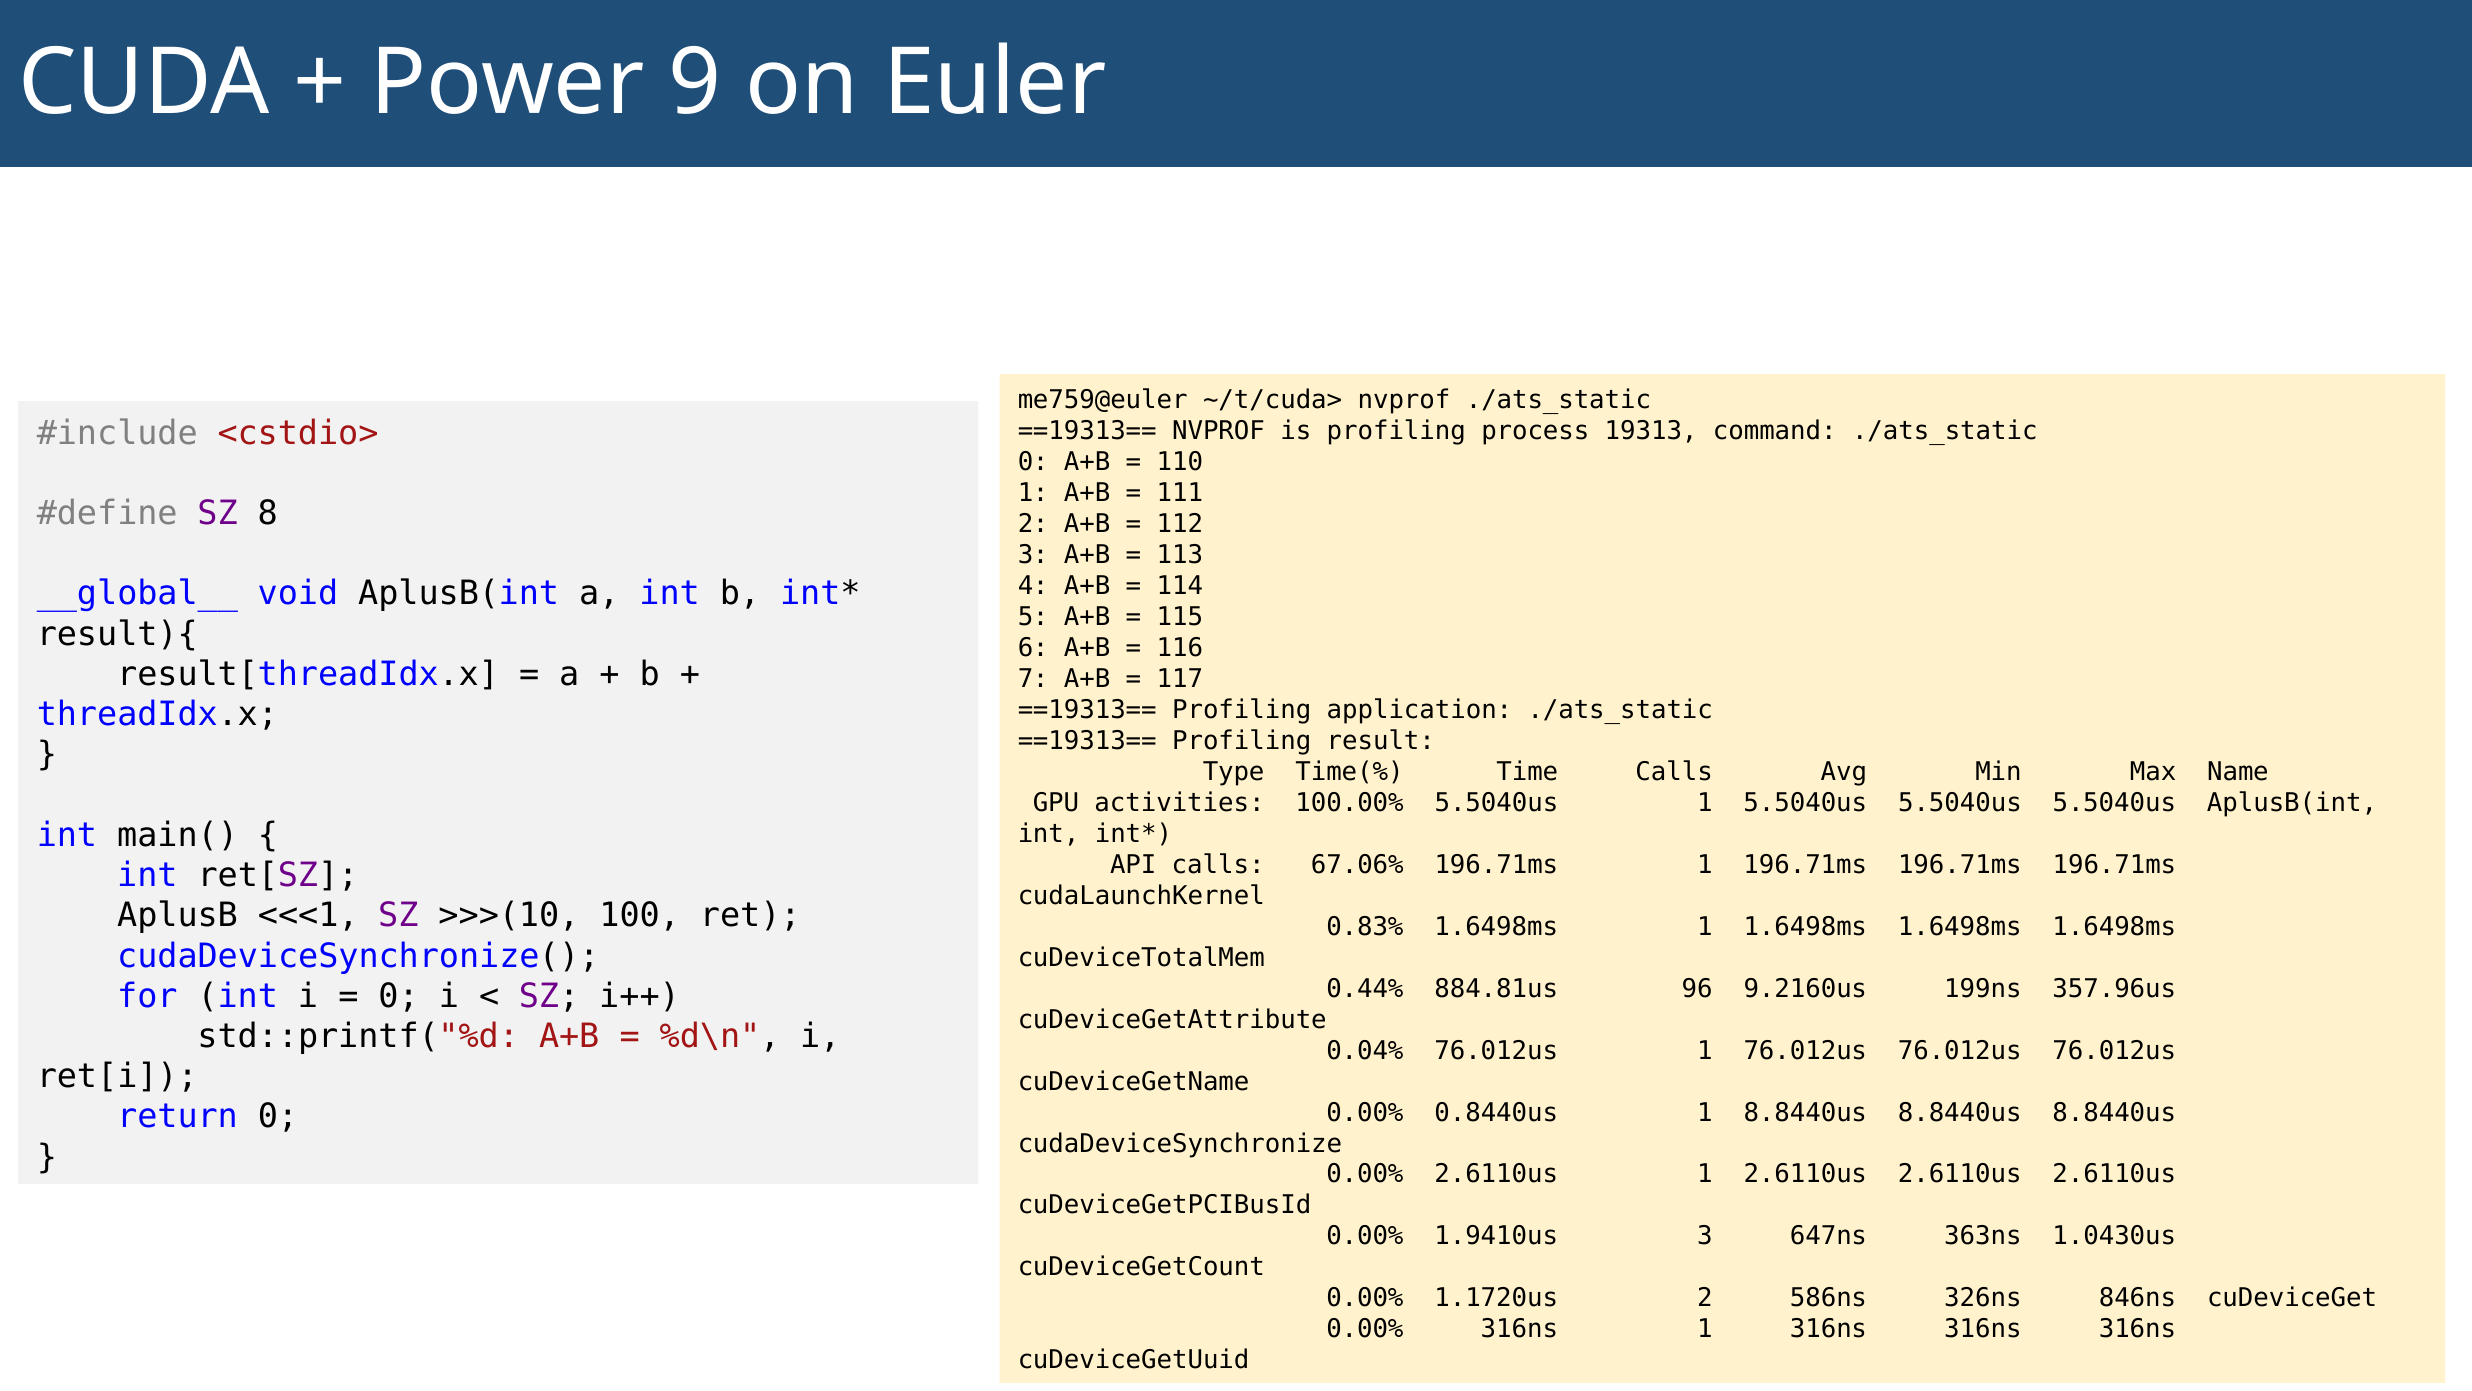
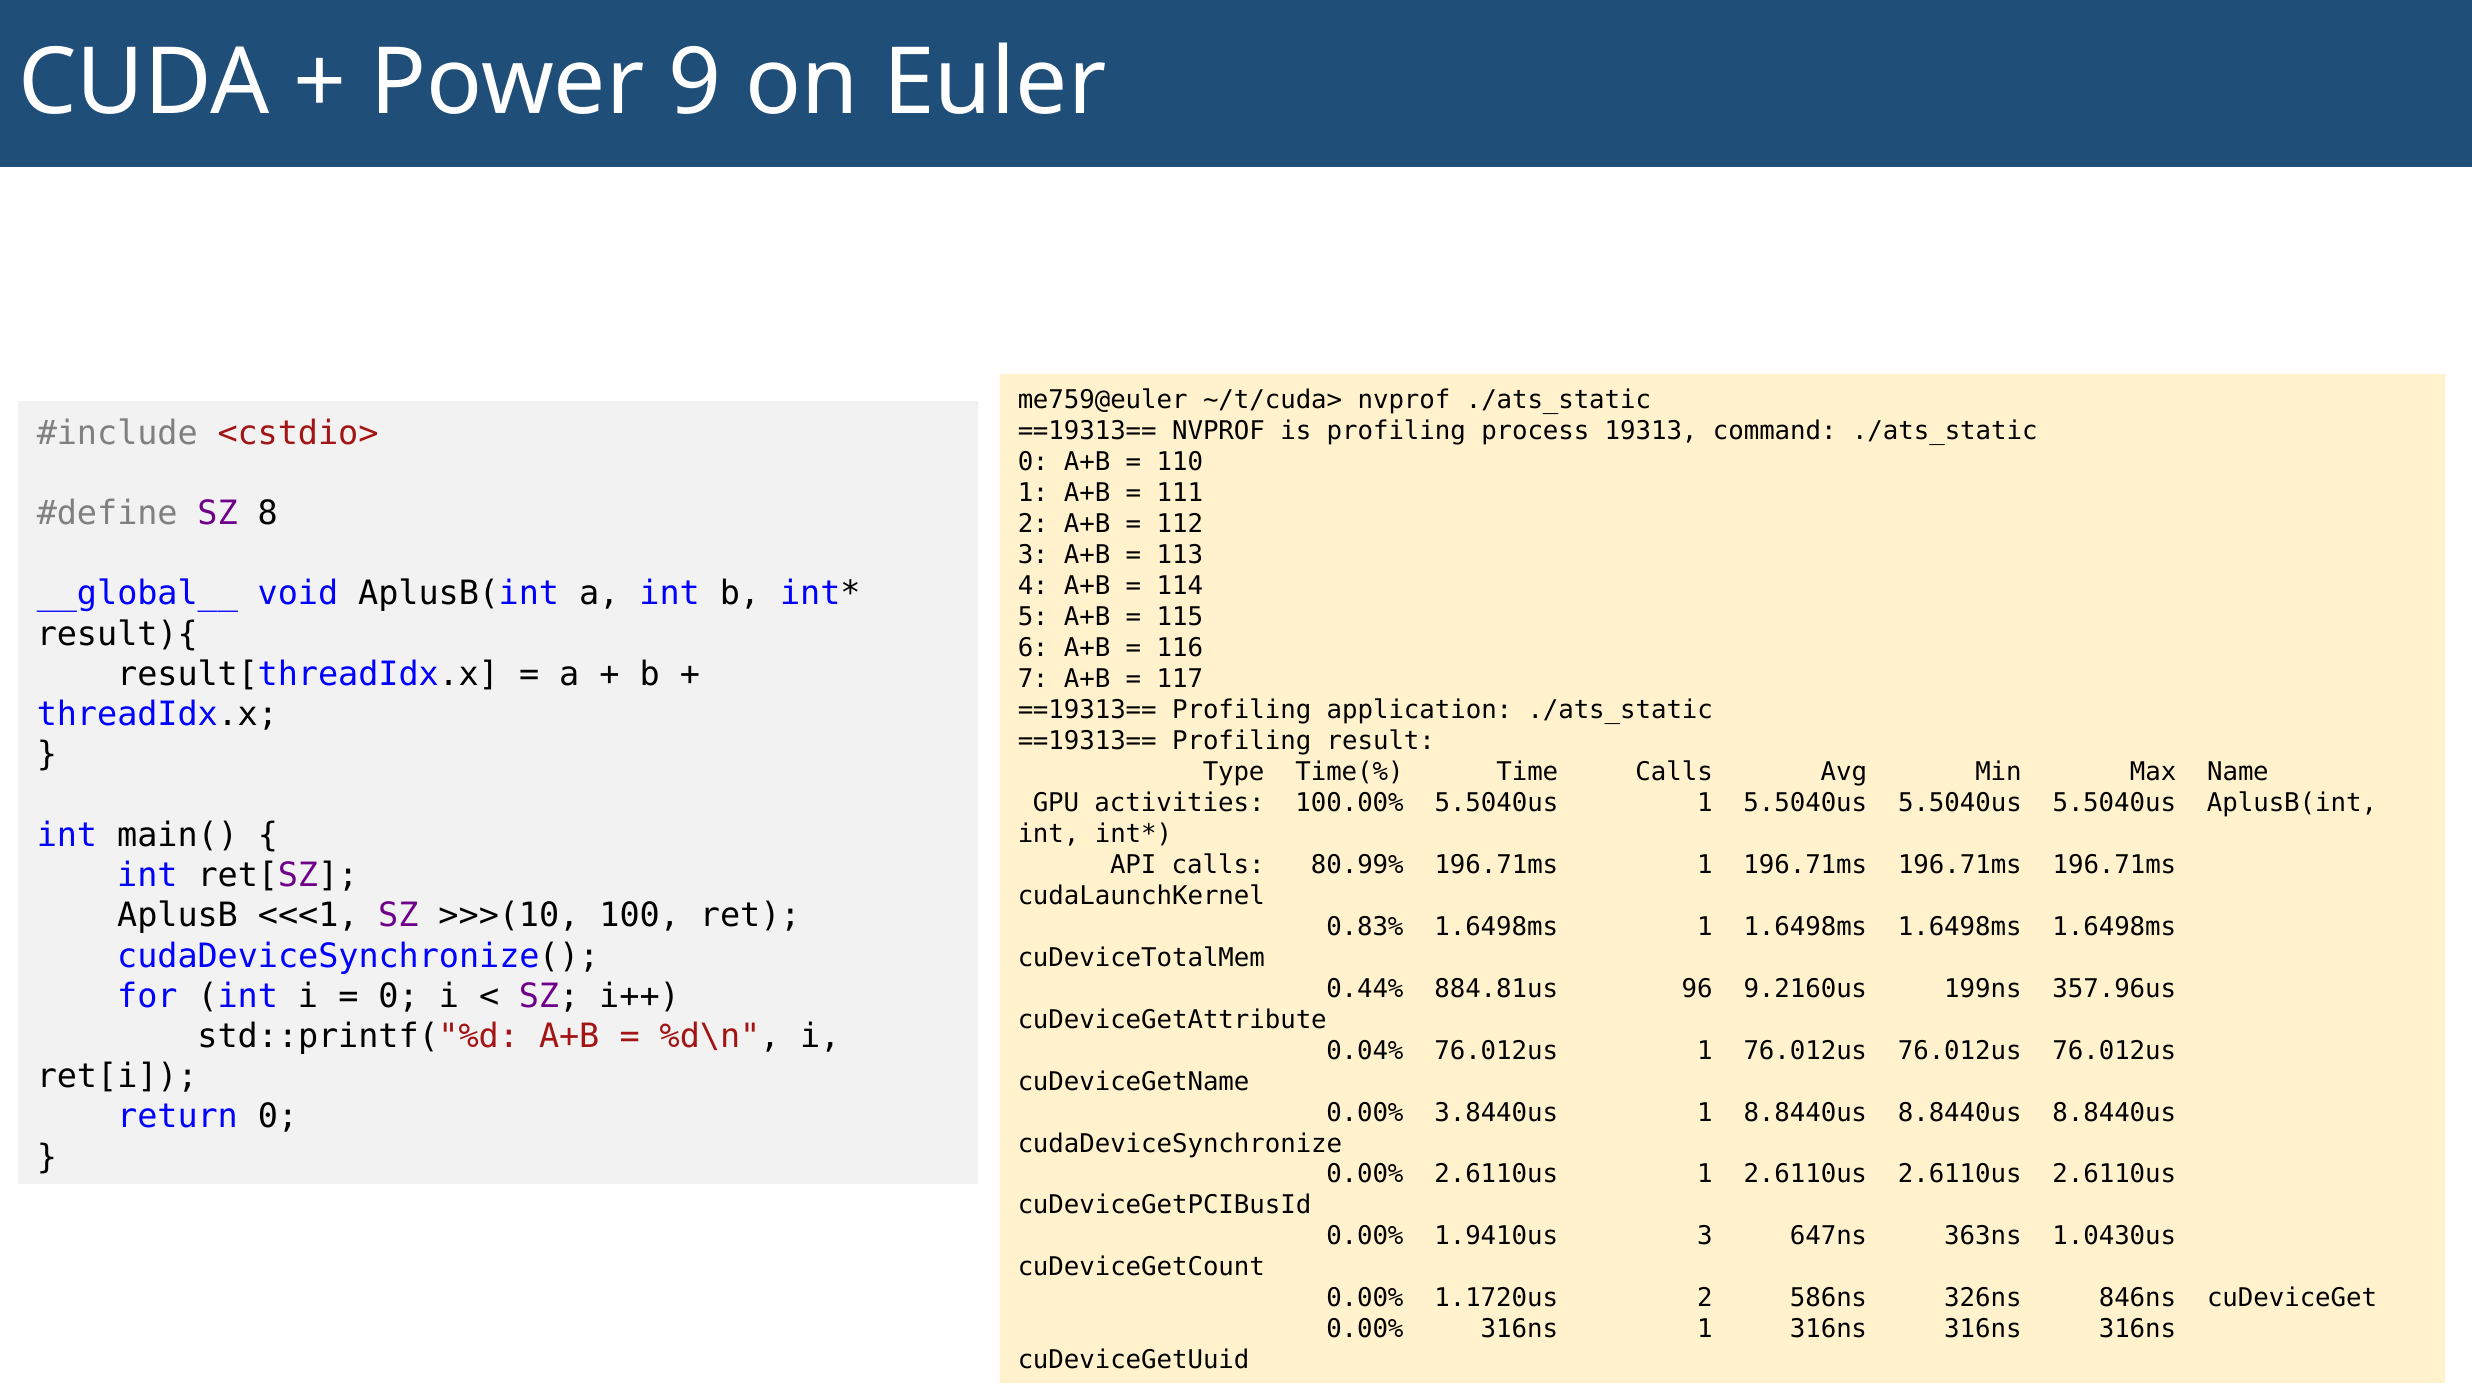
67.06%: 67.06% -> 80.99%
0.8440us: 0.8440us -> 3.8440us
